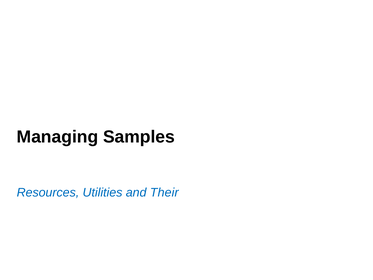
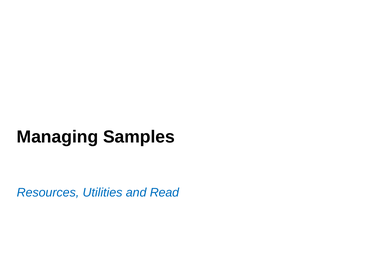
Their: Their -> Read
